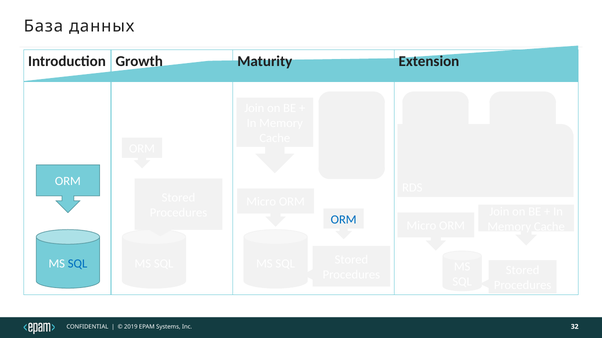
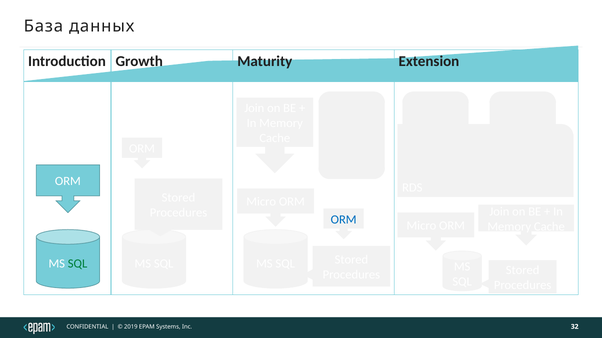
SQL at (78, 264) colour: blue -> green
